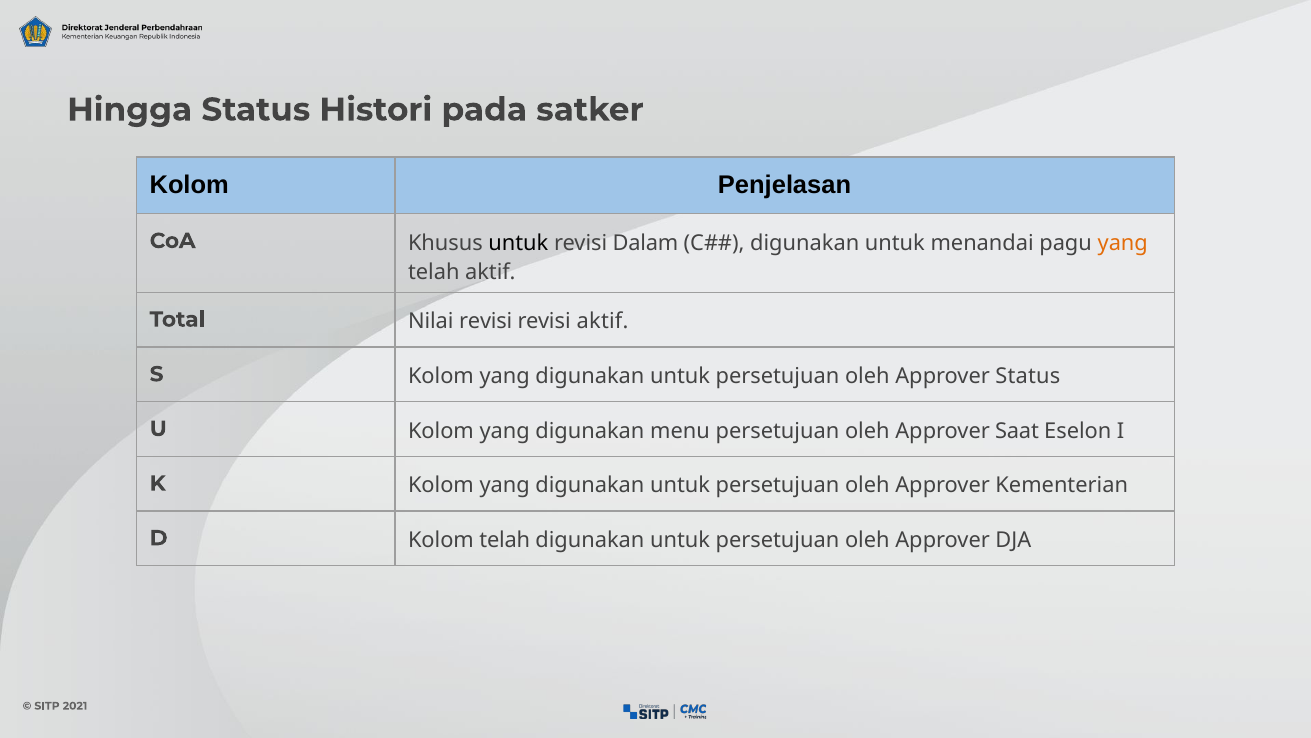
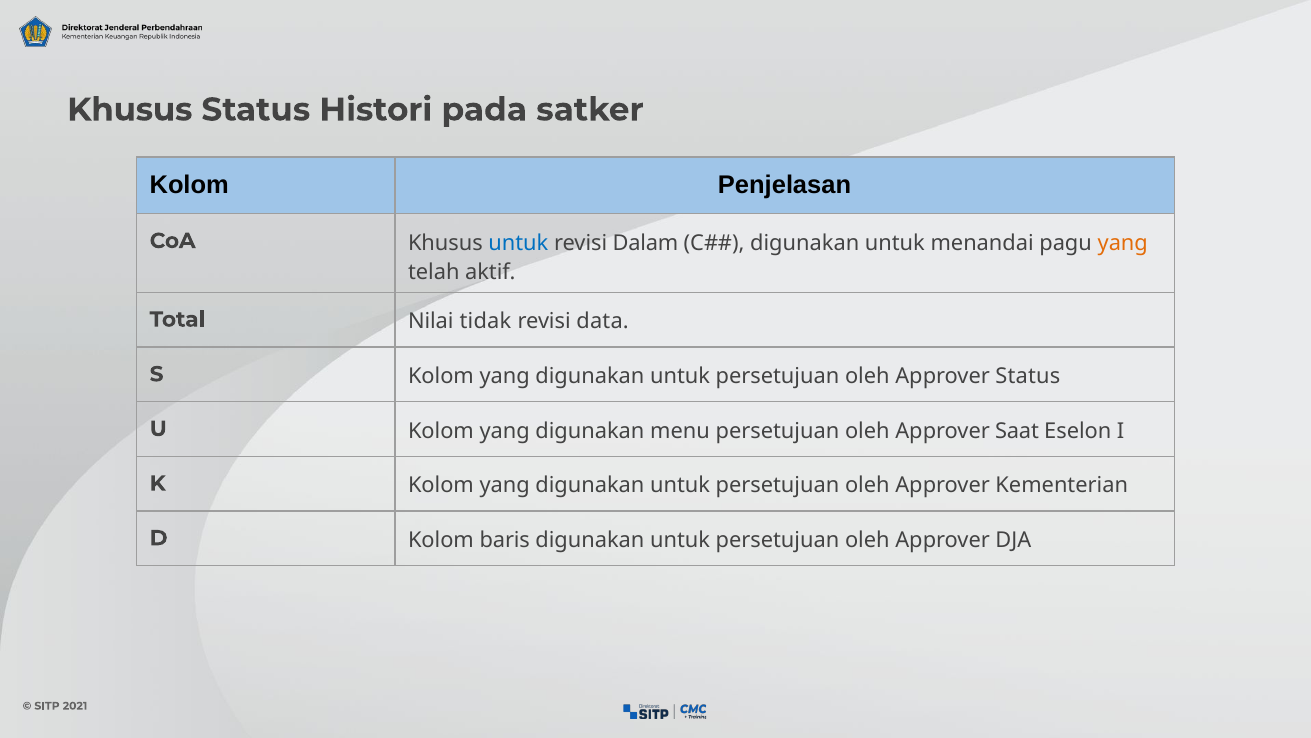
Hingga at (130, 110): Hingga -> Khusus
untuk at (518, 243) colour: black -> blue
Nilai revisi: revisi -> tidak
revisi aktif: aktif -> data
Kolom telah: telah -> baris
